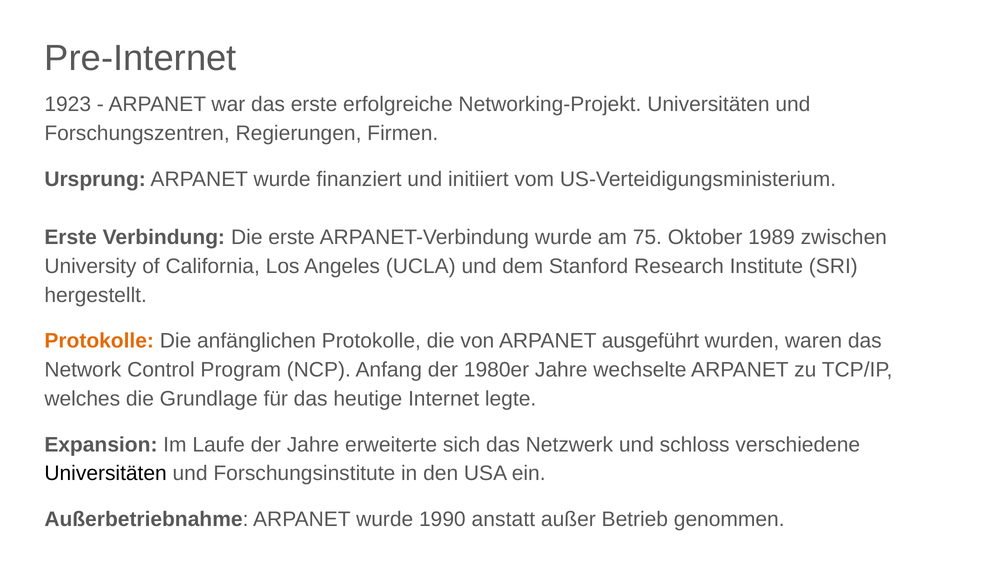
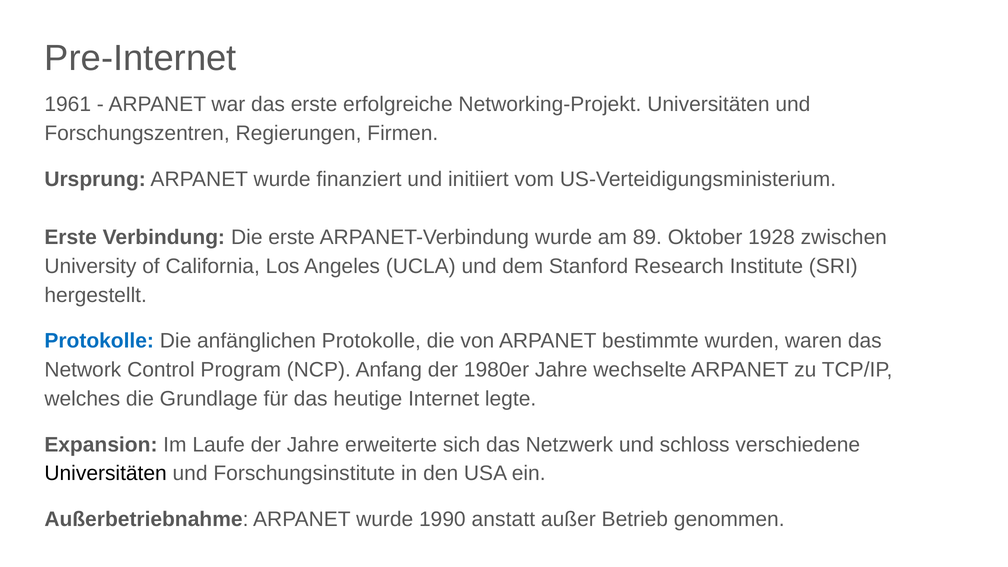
1923: 1923 -> 1961
75: 75 -> 89
1989: 1989 -> 1928
Protokolle at (99, 341) colour: orange -> blue
ausgeführt: ausgeführt -> bestimmte
